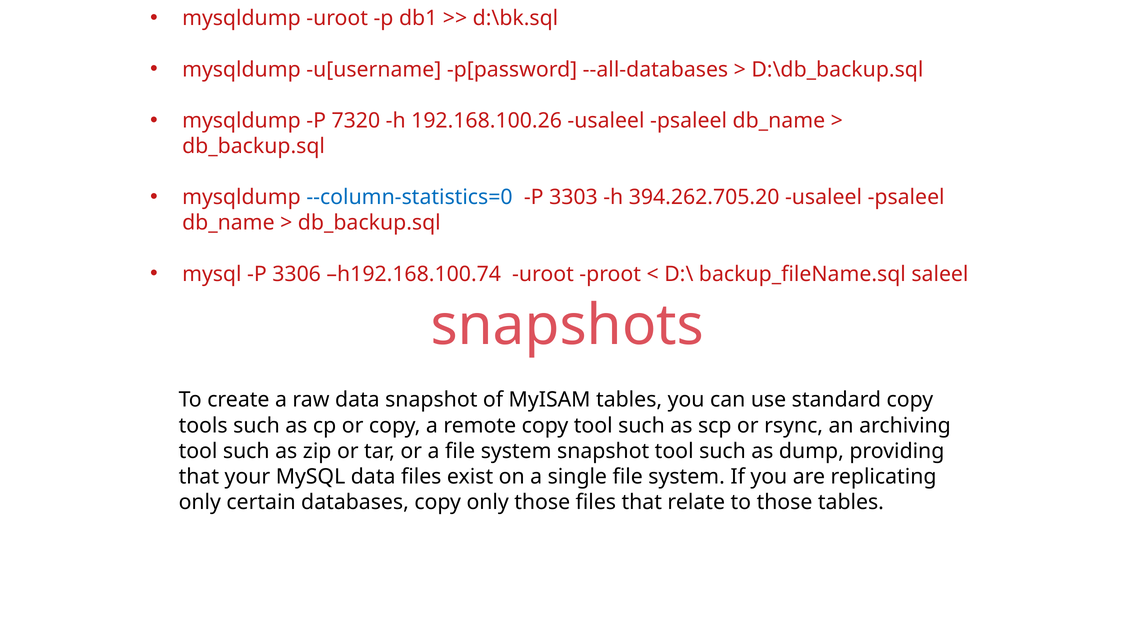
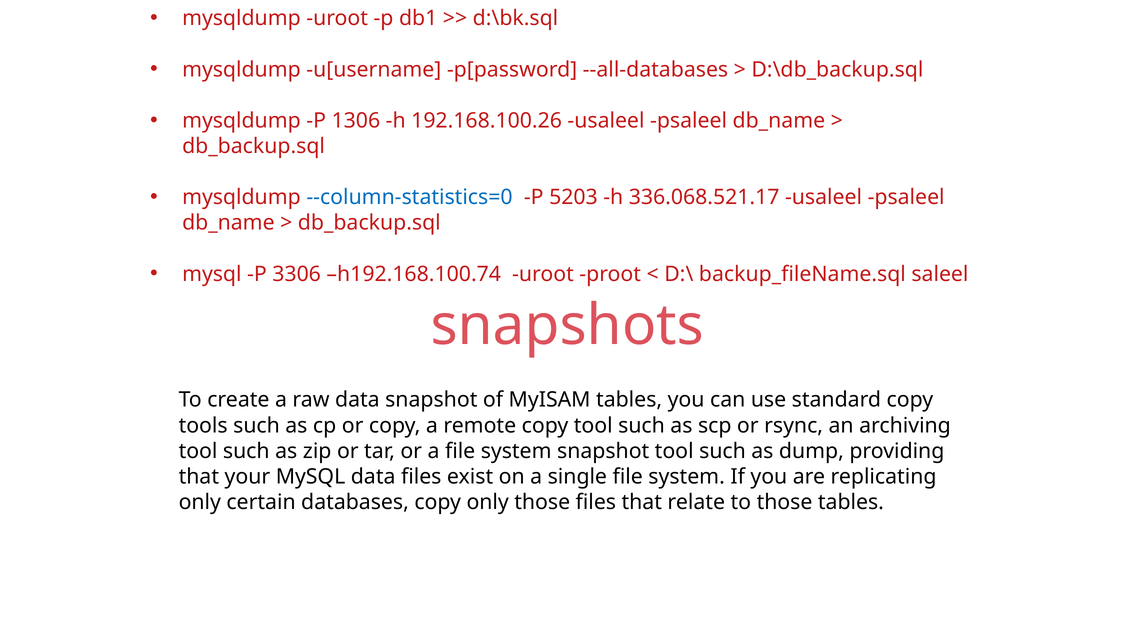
7320: 7320 -> 1306
3303: 3303 -> 5203
394.262.705.20: 394.262.705.20 -> 336.068.521.17
